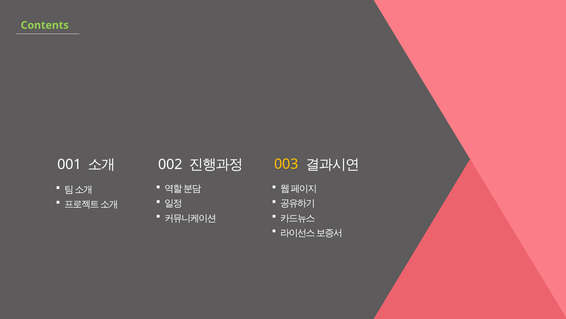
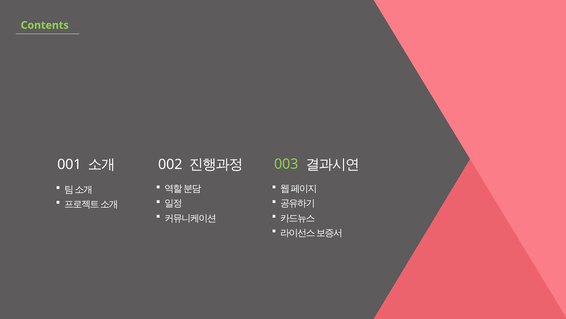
003 colour: yellow -> light green
